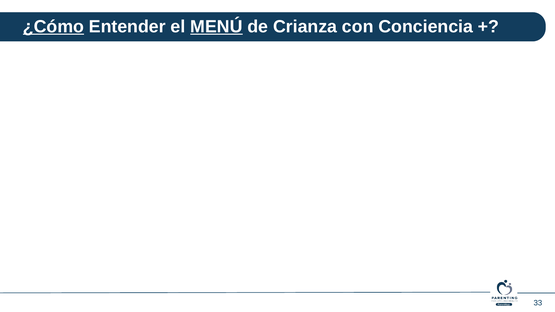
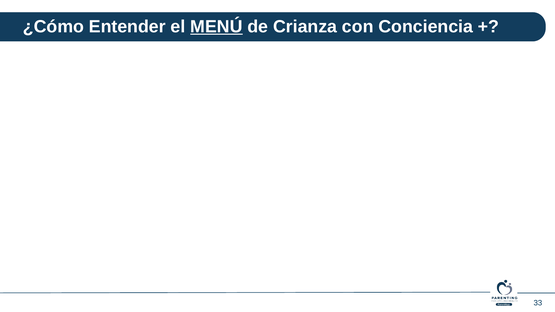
¿Cómo underline: present -> none
